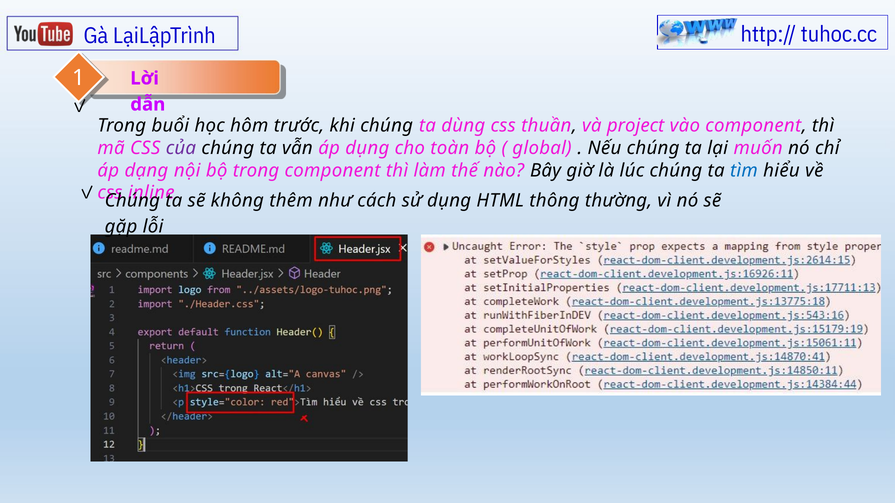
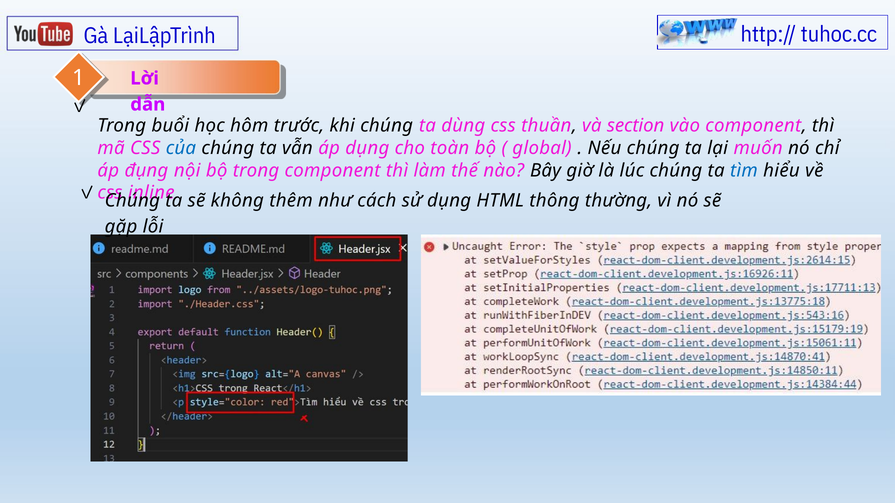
project: project -> section
của colour: purple -> blue
dạng: dạng -> đụng
